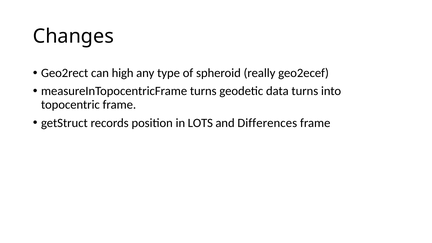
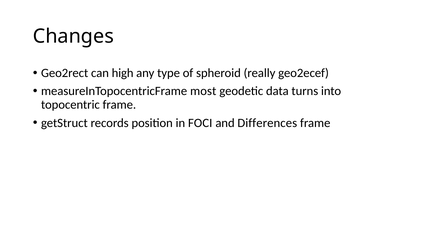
measureInTopocentricFrame turns: turns -> most
LOTS: LOTS -> FOCI
